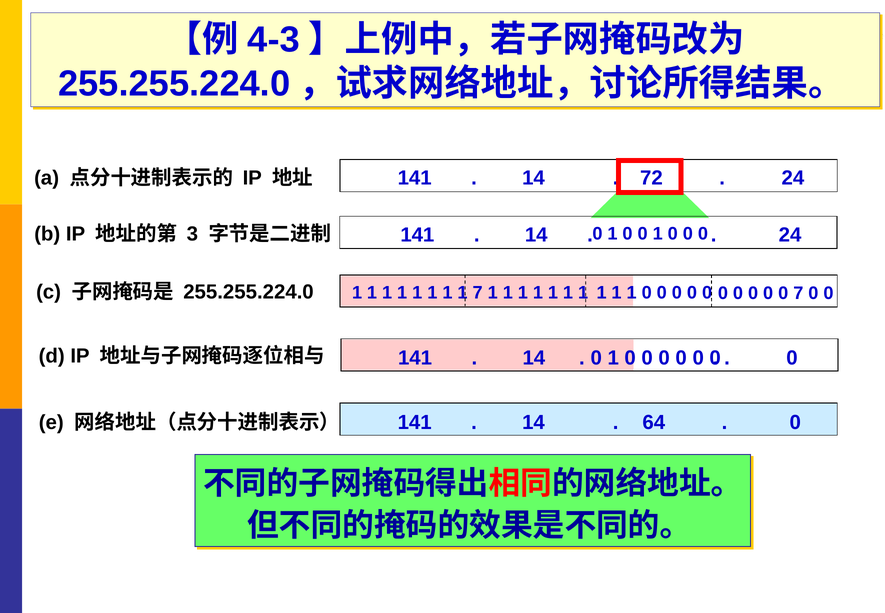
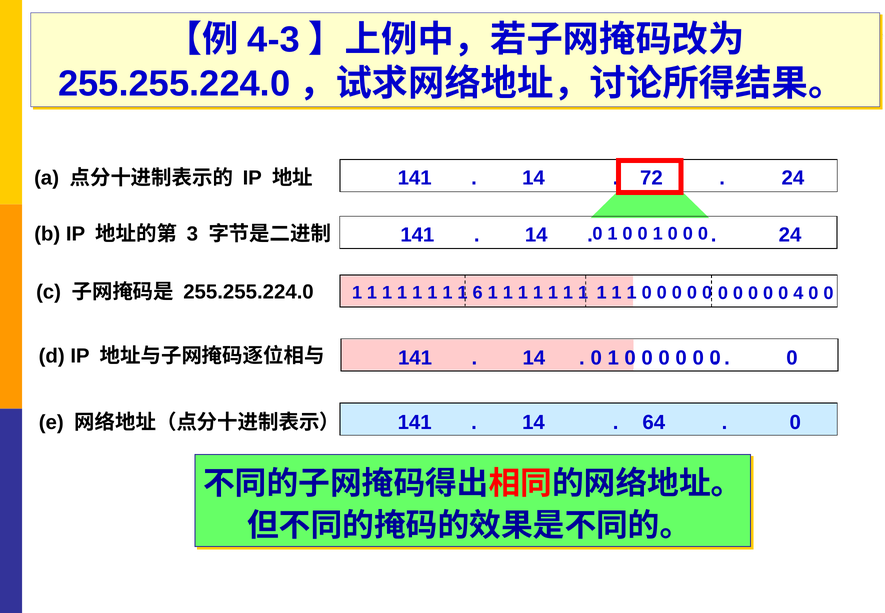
0 7: 7 -> 4
1 7: 7 -> 6
